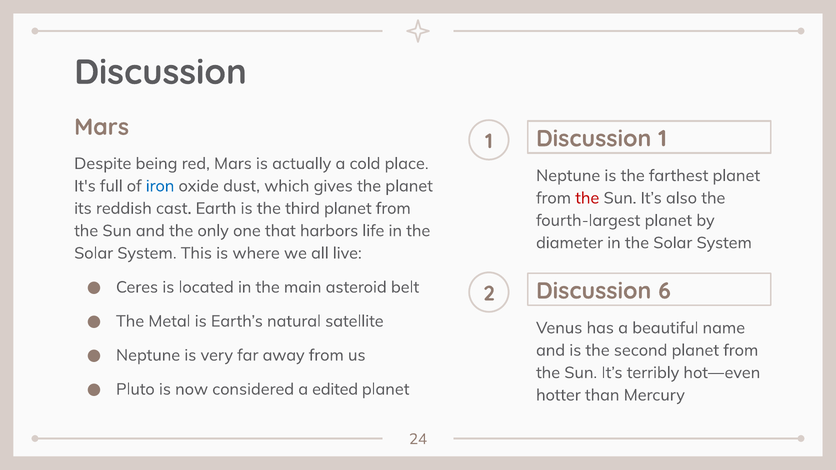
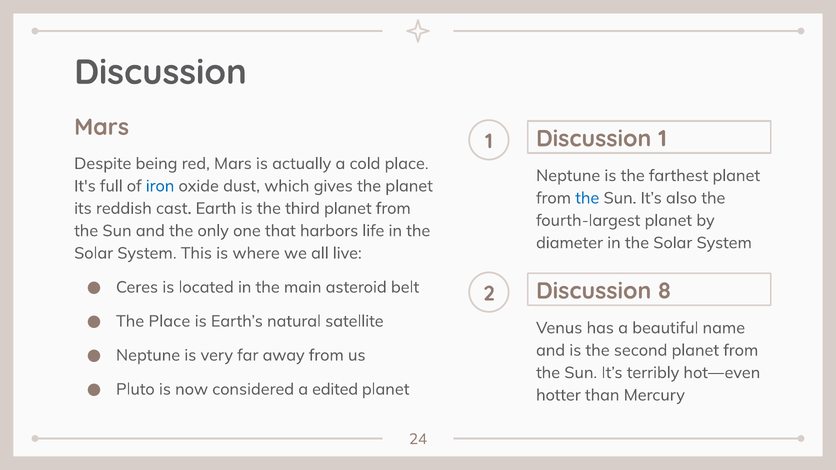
the at (587, 198) colour: red -> blue
6: 6 -> 8
The Metal: Metal -> Place
